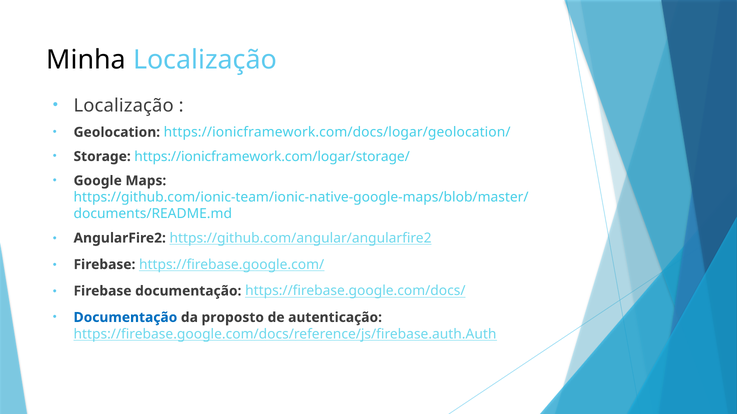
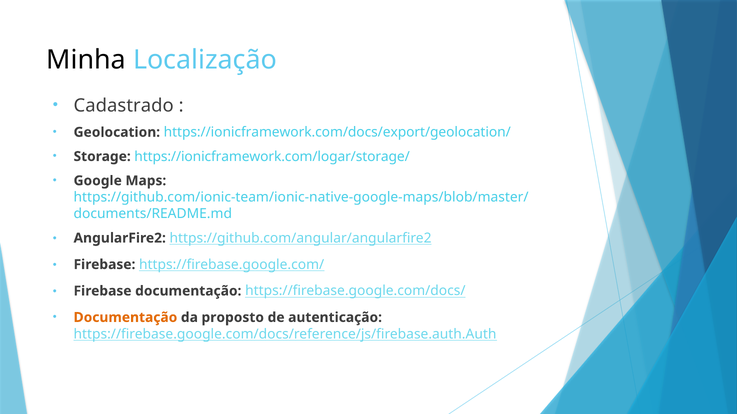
Localização at (124, 106): Localização -> Cadastrado
https://ionicframework.com/docs/logar/geolocation/: https://ionicframework.com/docs/logar/geolocation/ -> https://ionicframework.com/docs/export/geolocation/
Documentação at (125, 318) colour: blue -> orange
